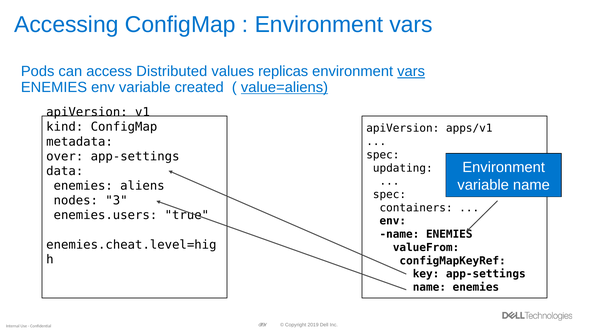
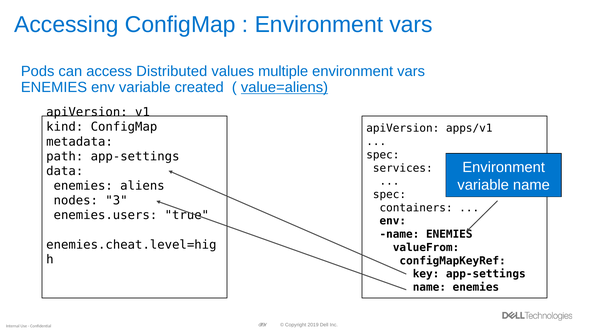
replicas: replicas -> multiple
vars at (411, 72) underline: present -> none
over: over -> path
updating: updating -> services
